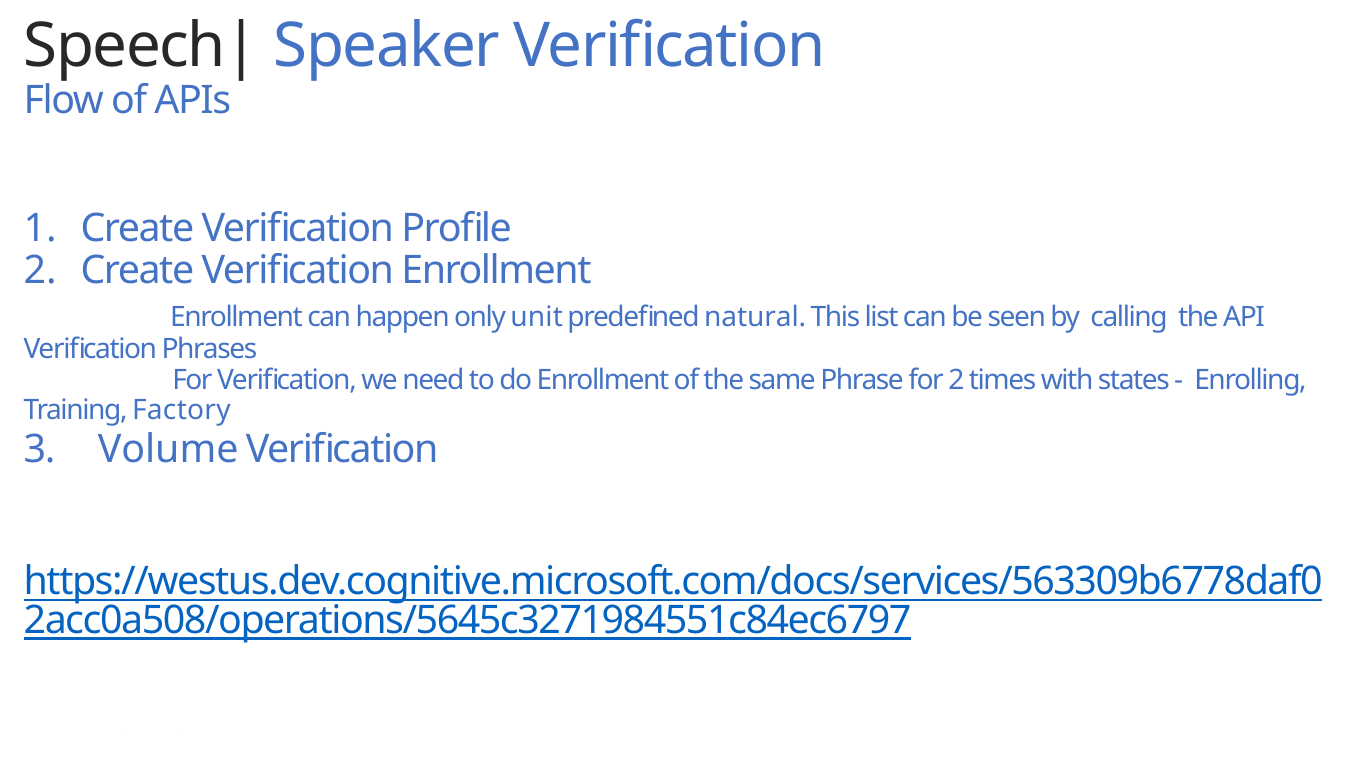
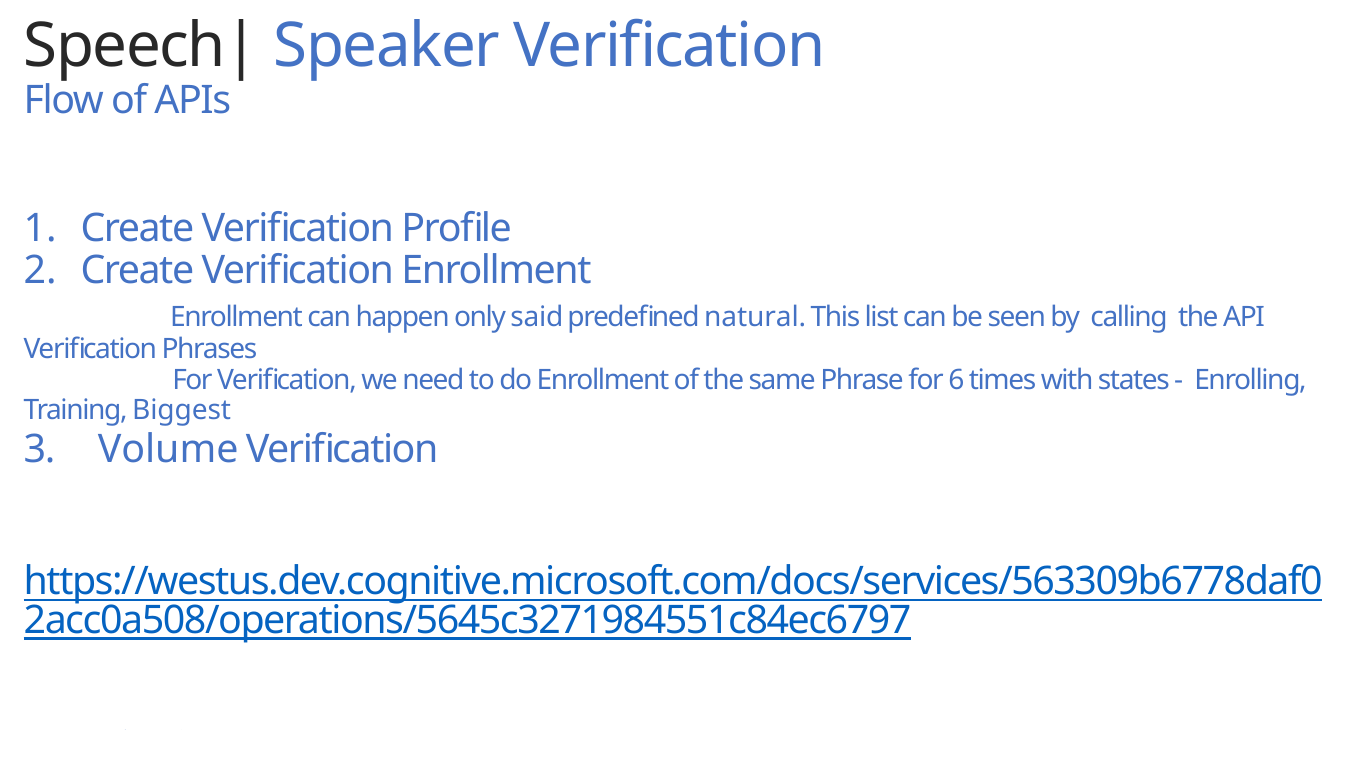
unit: unit -> said
for 2: 2 -> 6
Factory: Factory -> Biggest
